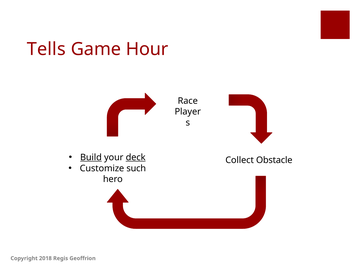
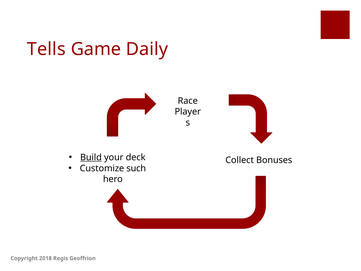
Hour: Hour -> Daily
deck underline: present -> none
Obstacle: Obstacle -> Bonuses
